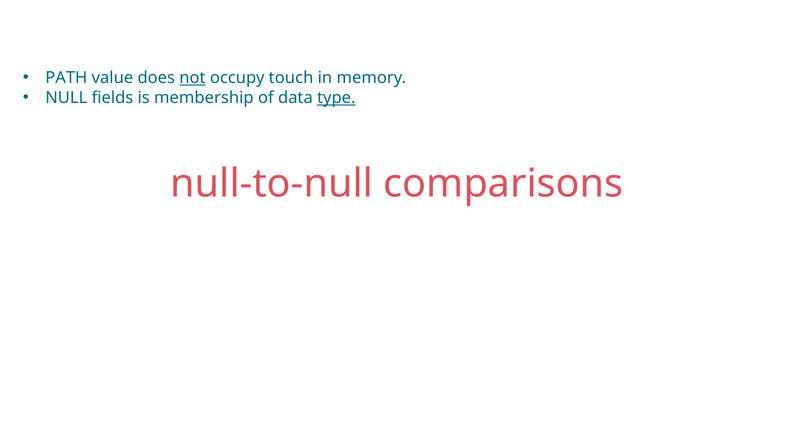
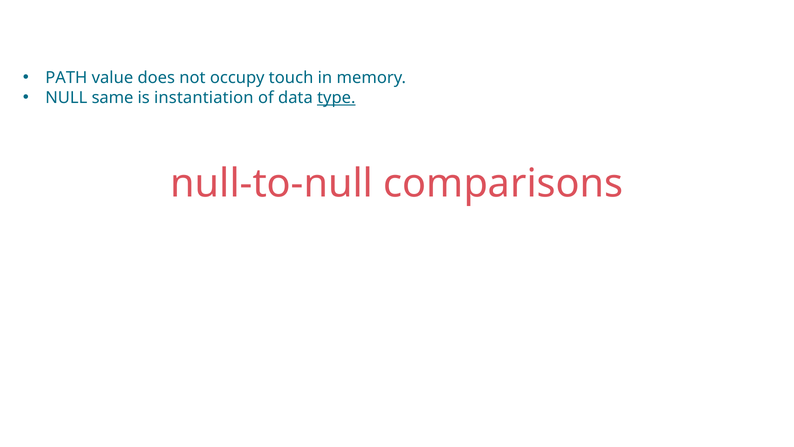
not underline: present -> none
fields: fields -> same
membership: membership -> instantiation
